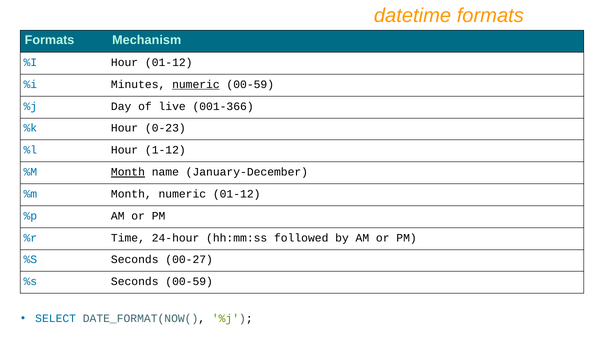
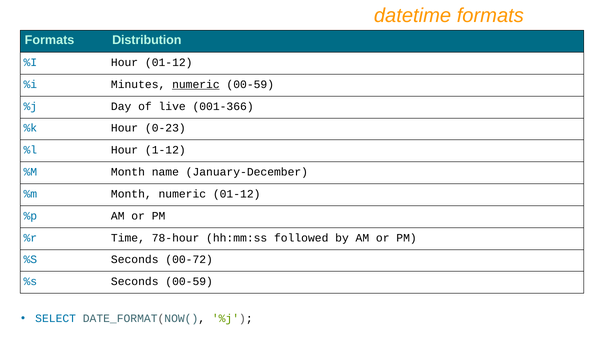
Mechanism: Mechanism -> Distribution
Month at (128, 172) underline: present -> none
24-hour: 24-hour -> 78-hour
00-27: 00-27 -> 00-72
